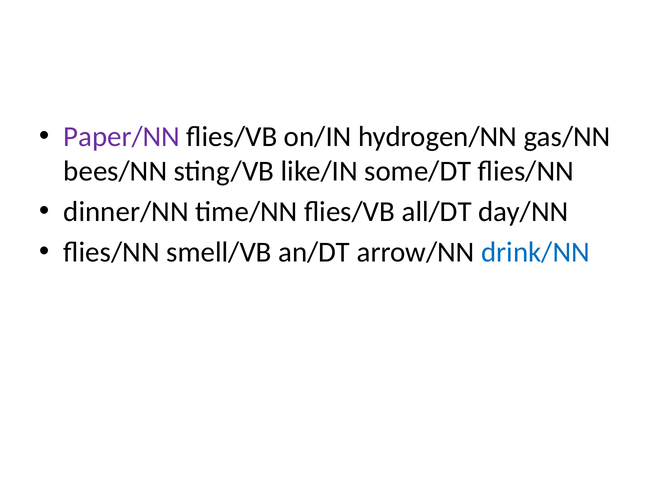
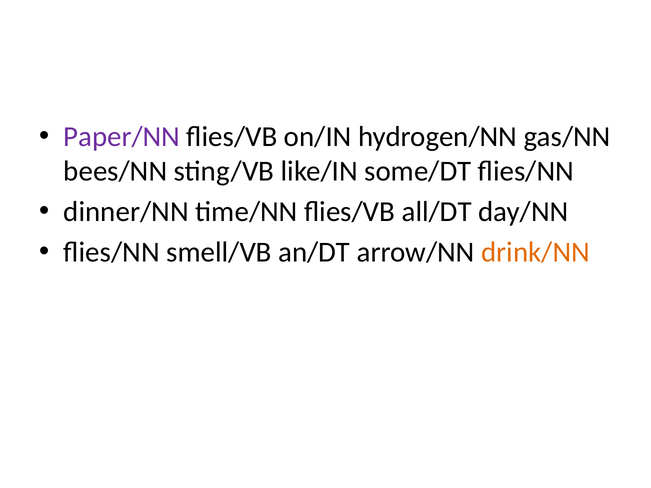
drink/NN colour: blue -> orange
